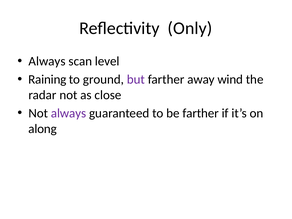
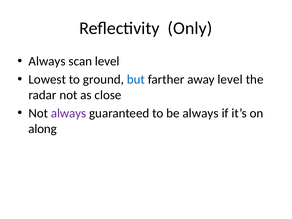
Raining: Raining -> Lowest
but colour: purple -> blue
away wind: wind -> level
be farther: farther -> always
